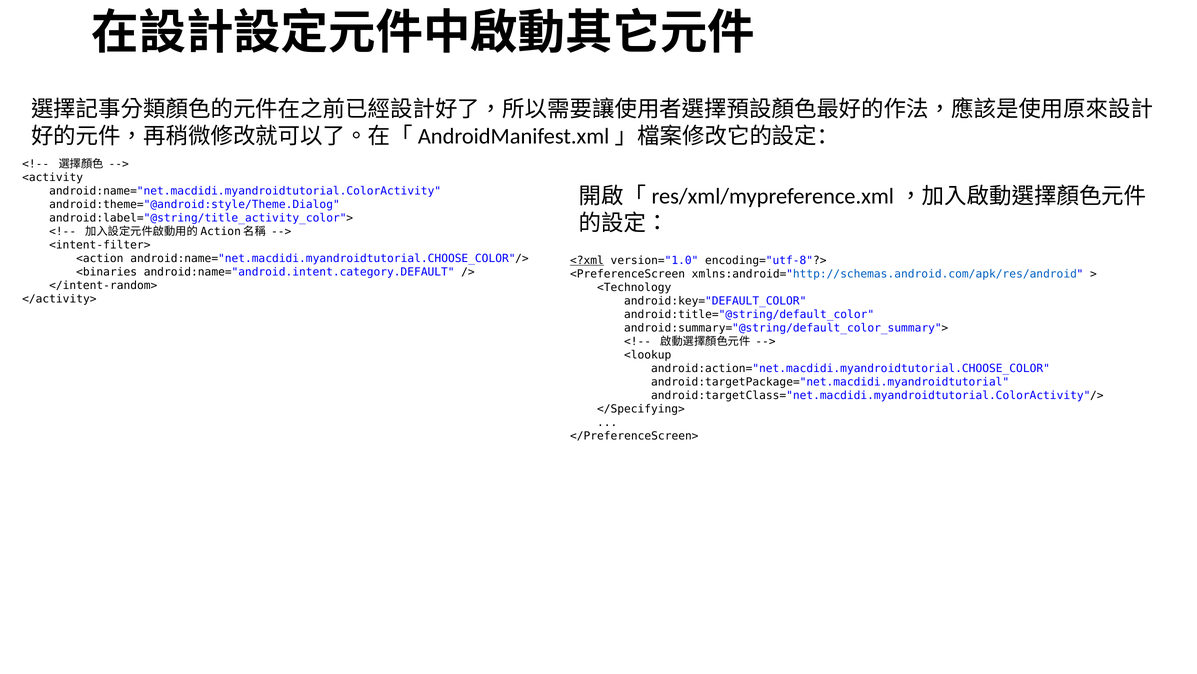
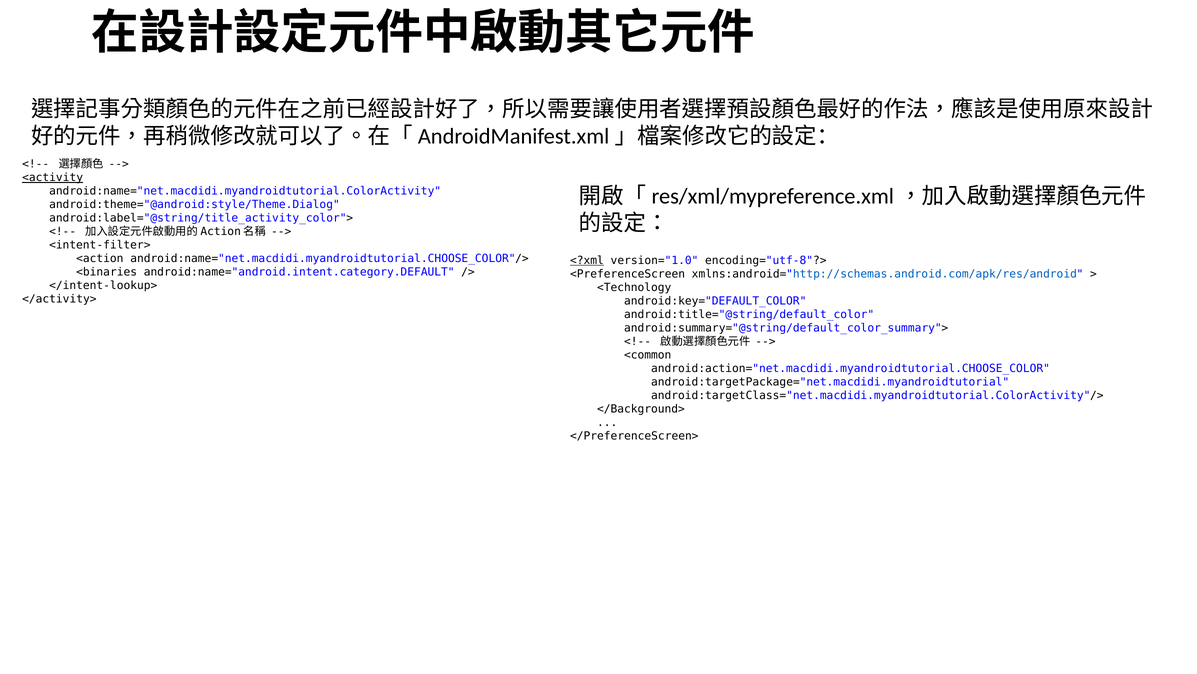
<activity underline: none -> present
</intent-random>: </intent-random> -> </intent-lookup>
<lookup: <lookup -> <common
</Specifying>: </Specifying> -> </Background>
